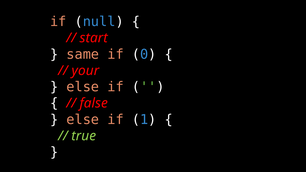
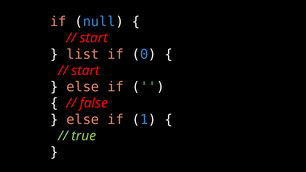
same: same -> list
your at (85, 71): your -> start
